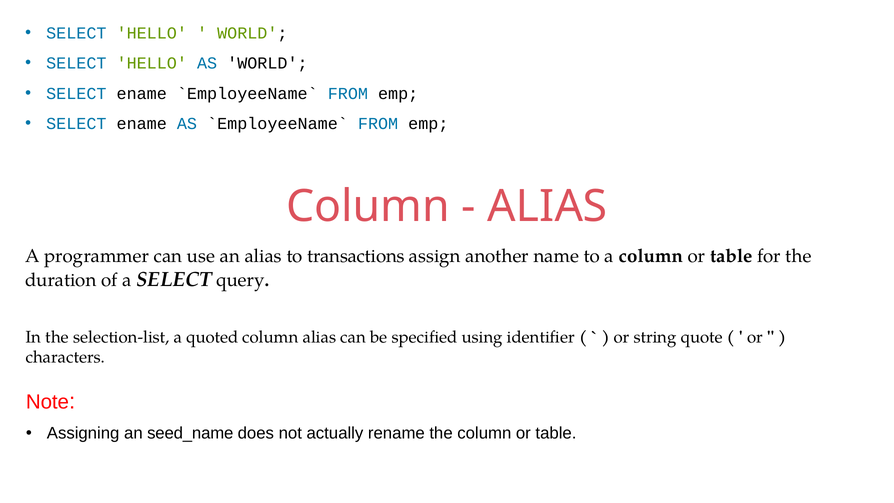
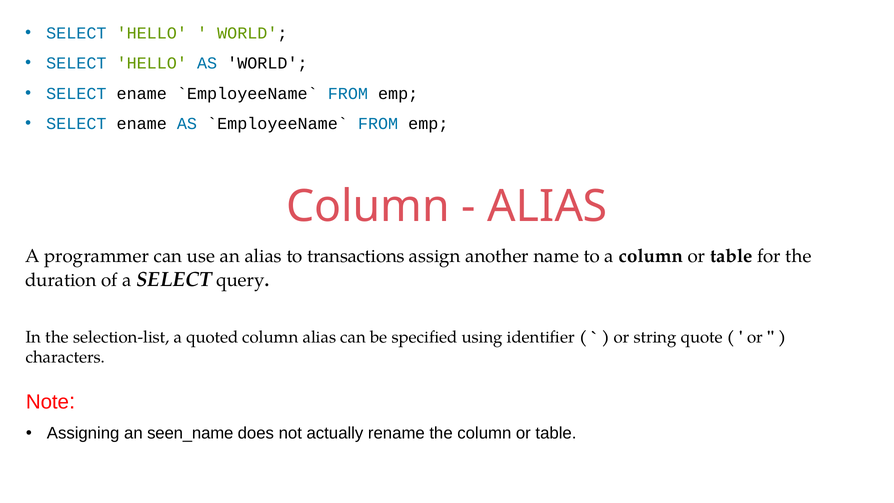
seed_name: seed_name -> seen_name
